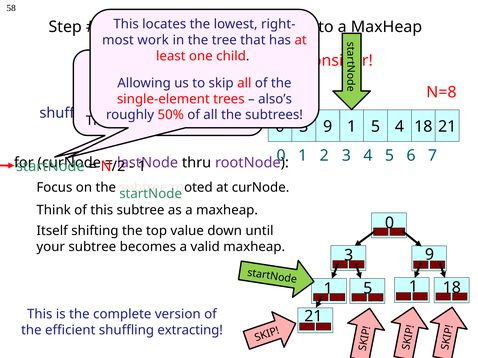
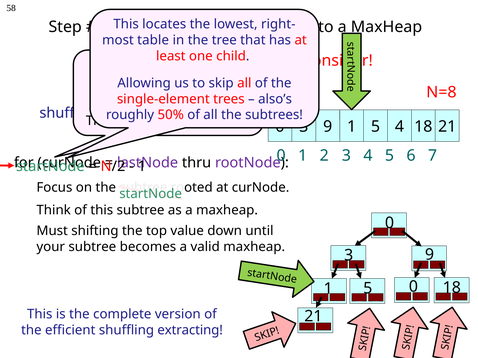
work: work -> table
Itself: Itself -> Must
5 1: 1 -> 0
